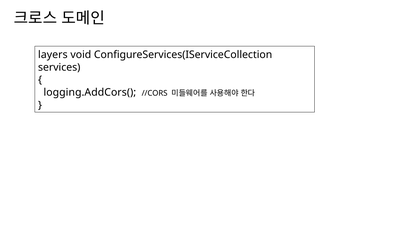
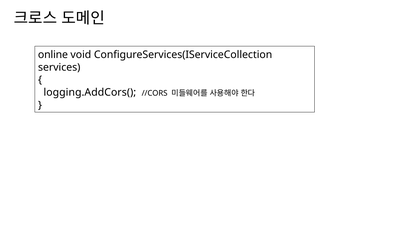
layers: layers -> online
